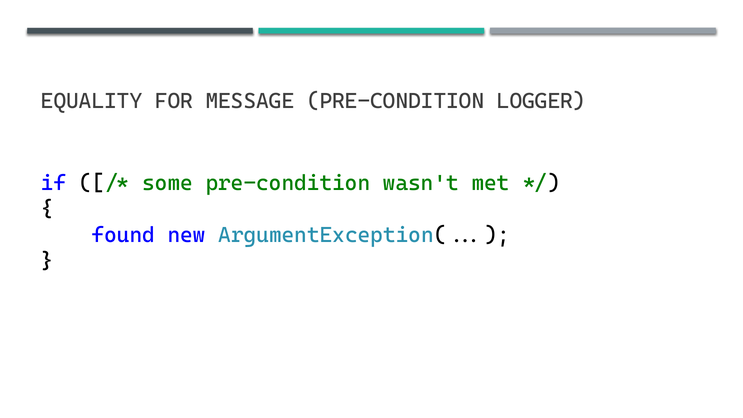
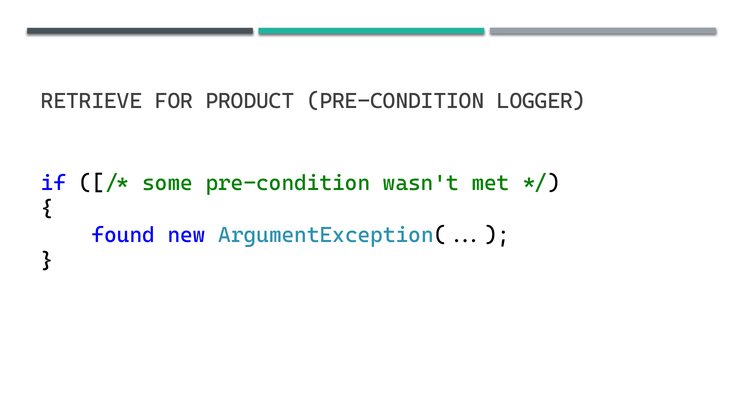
EQUALITY: EQUALITY -> RETRIEVE
MESSAGE: MESSAGE -> PRODUCT
